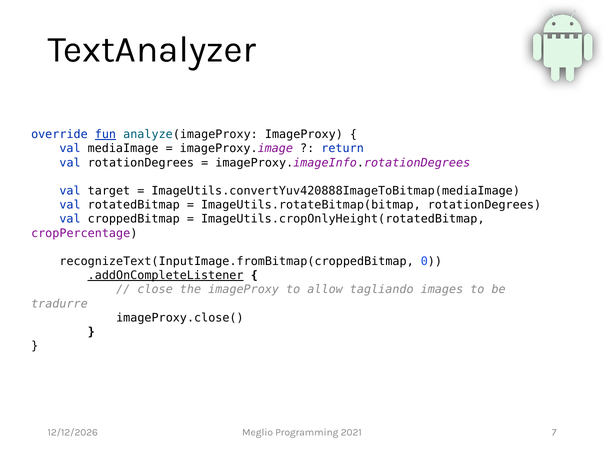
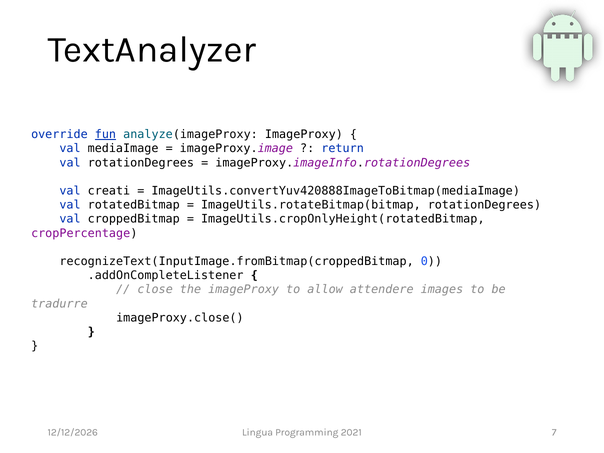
target: target -> creati
.addOnCompleteListener underline: present -> none
tagliando: tagliando -> attendere
Meglio: Meglio -> Lingua
